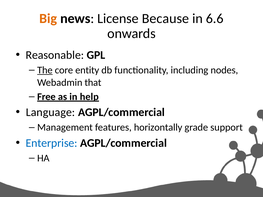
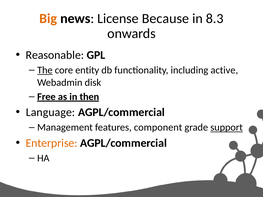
6.6: 6.6 -> 8.3
nodes: nodes -> active
that: that -> disk
help: help -> then
horizontally: horizontally -> component
support underline: none -> present
Enterprise colour: blue -> orange
